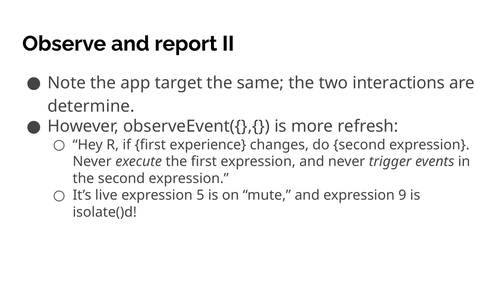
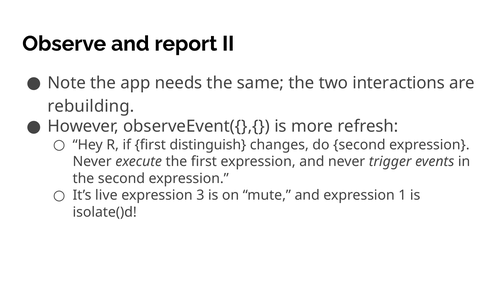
target: target -> needs
determine: determine -> rebuilding
experience: experience -> distinguish
5: 5 -> 3
9: 9 -> 1
